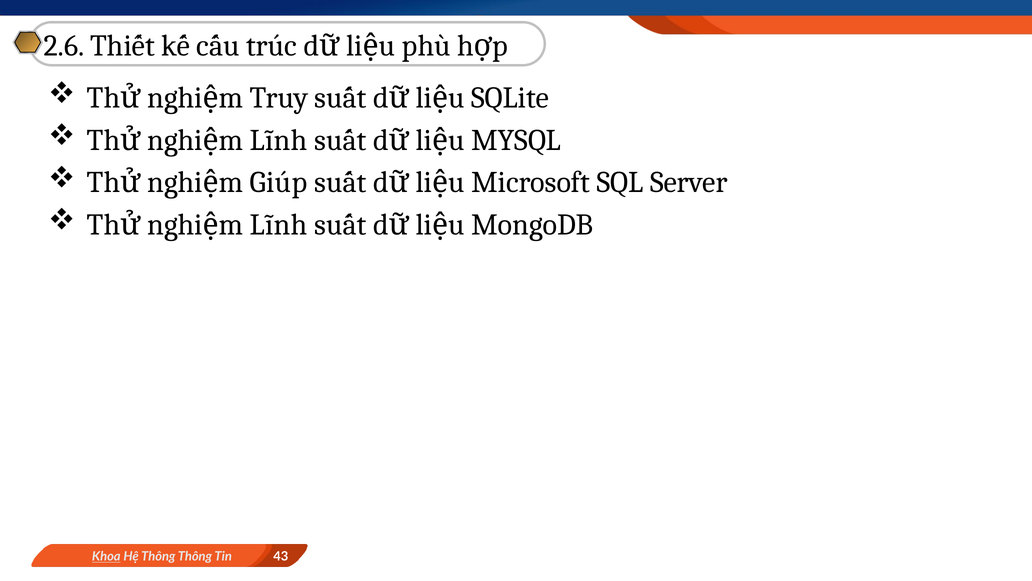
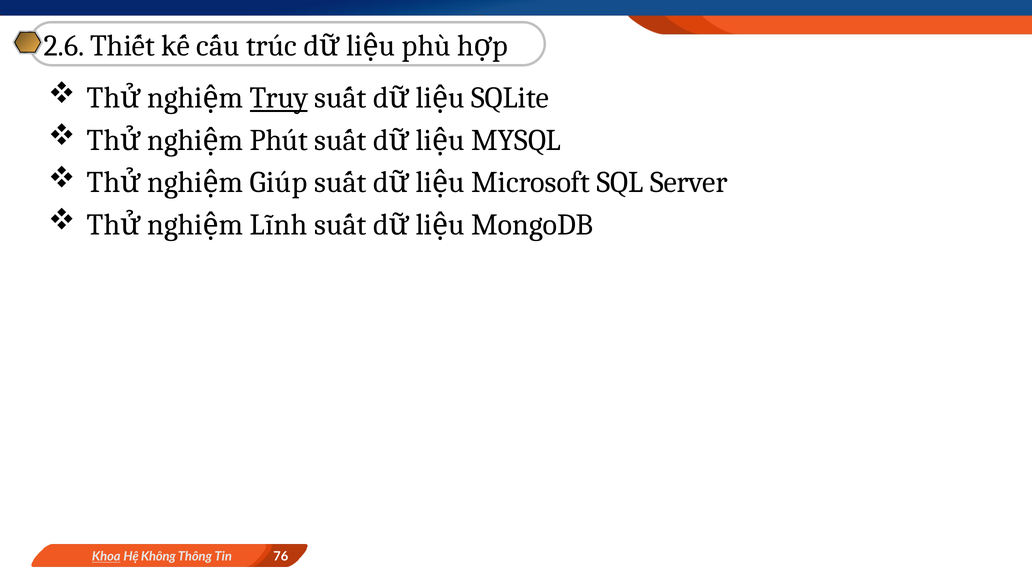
Truy underline: none -> present
Lĩnh at (279, 140): Lĩnh -> Phút
Hệ Thông: Thông -> Không
43: 43 -> 76
